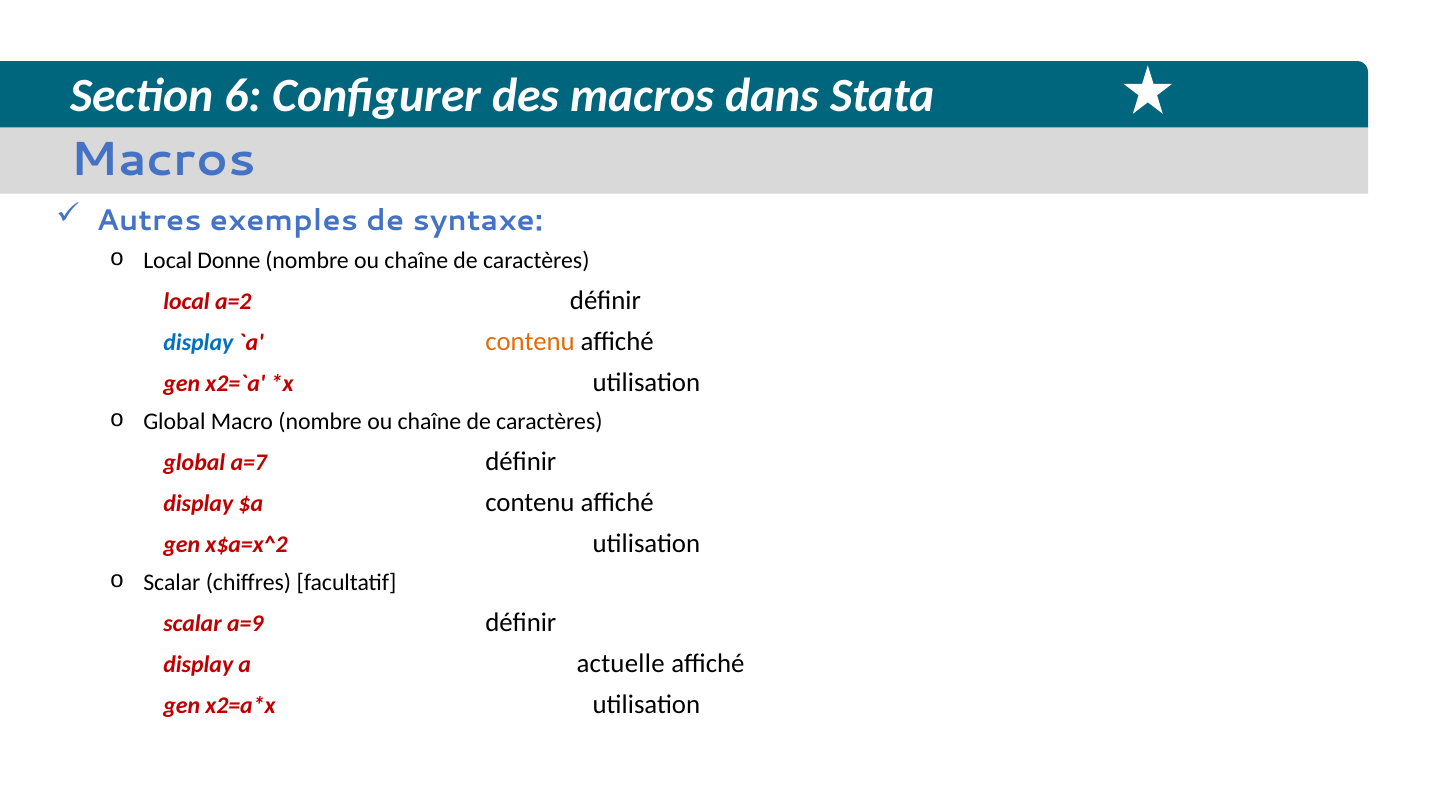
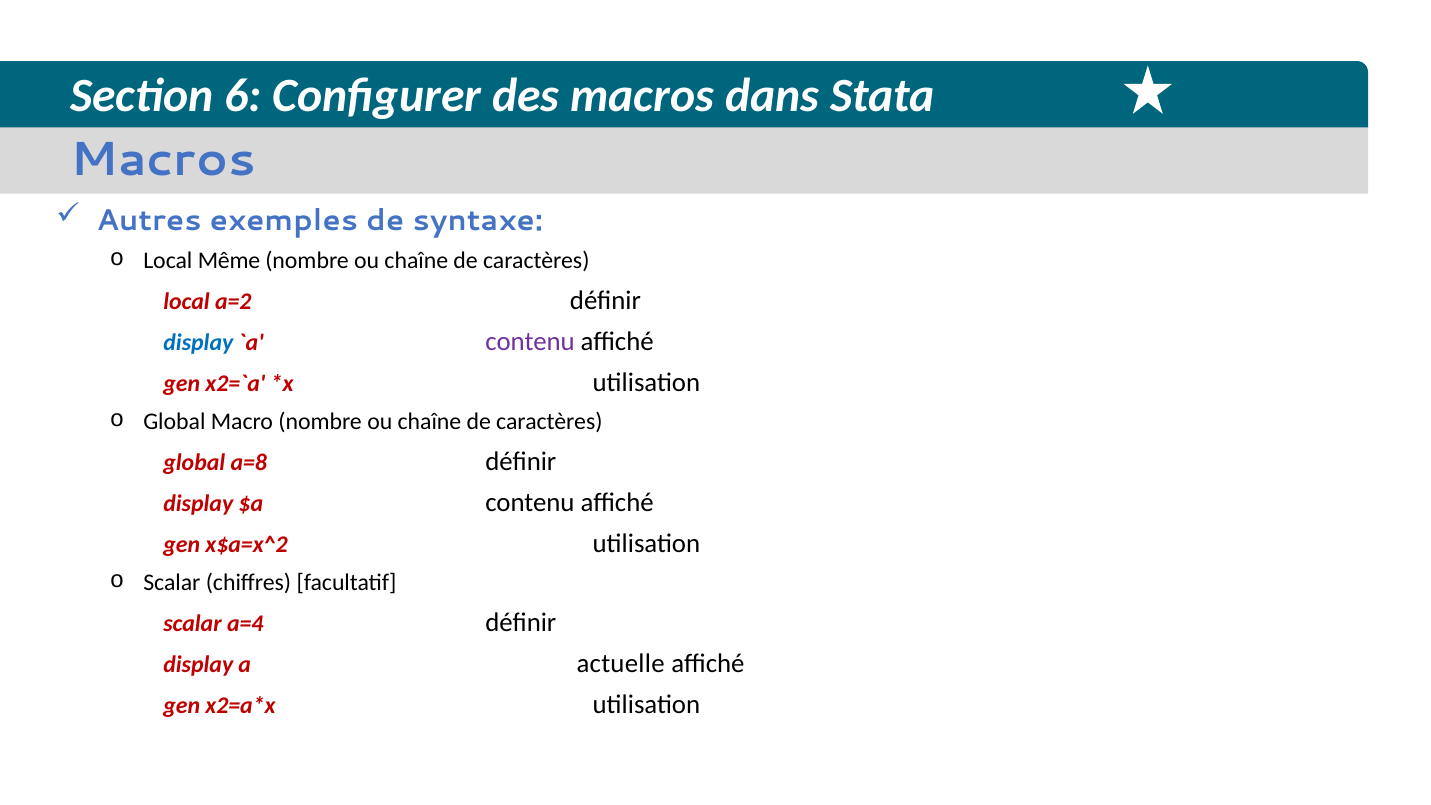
Donne: Donne -> Même
contenu at (530, 342) colour: orange -> purple
a=7: a=7 -> a=8
a=9: a=9 -> a=4
